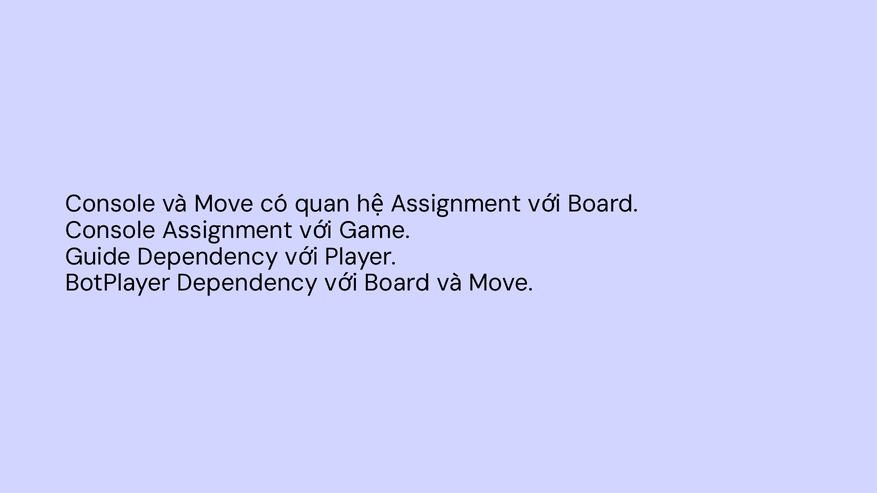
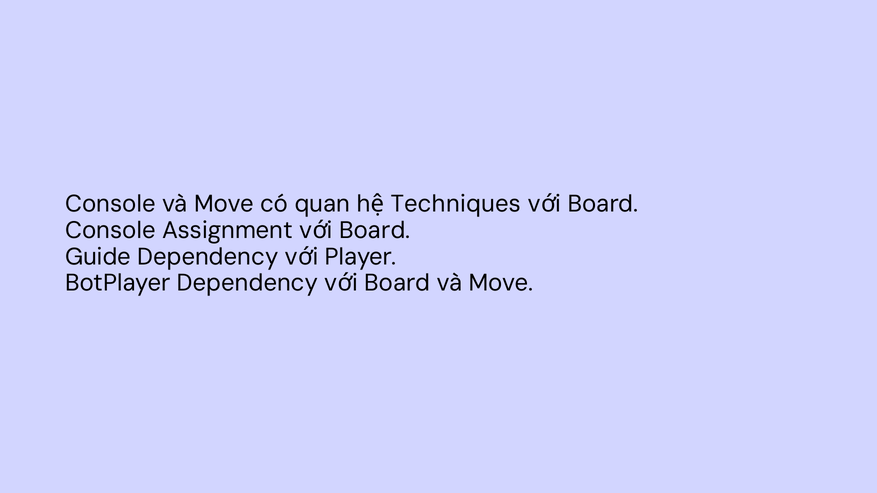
Assignment at (456, 204): Assignment -> Techniques
Game at (375, 230): Game -> Board
